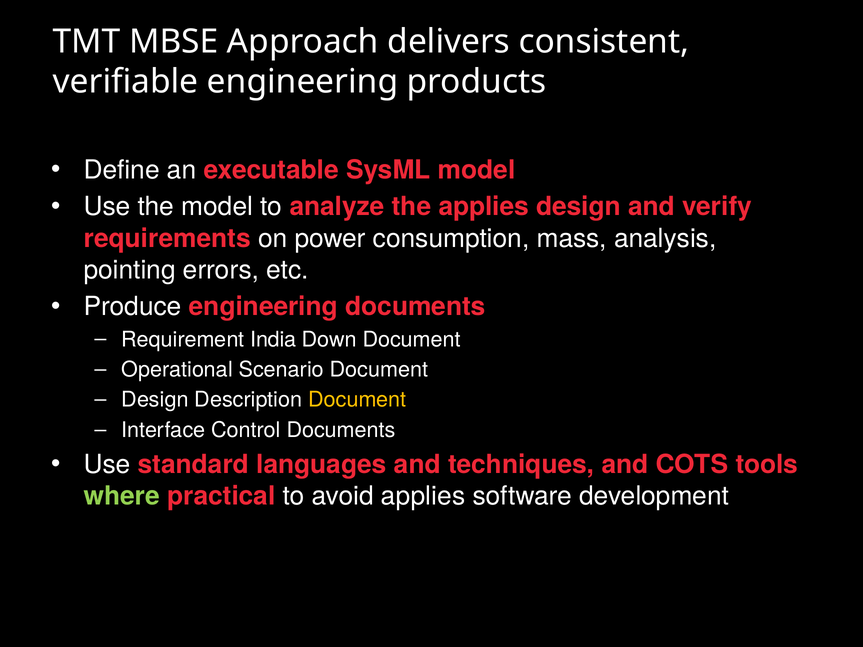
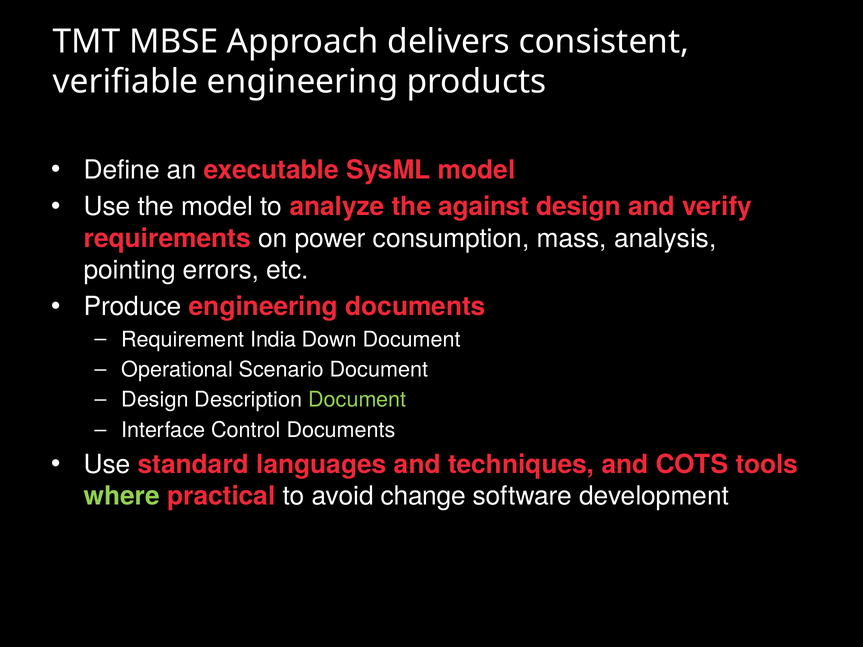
the applies: applies -> against
Document at (357, 400) colour: yellow -> light green
avoid applies: applies -> change
